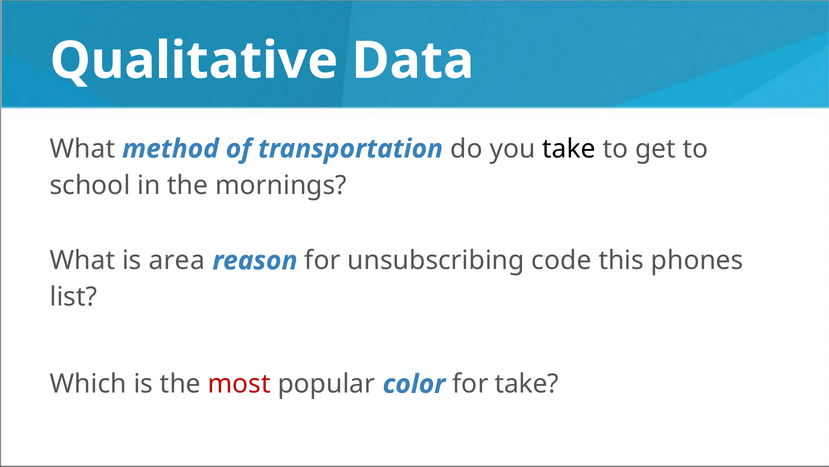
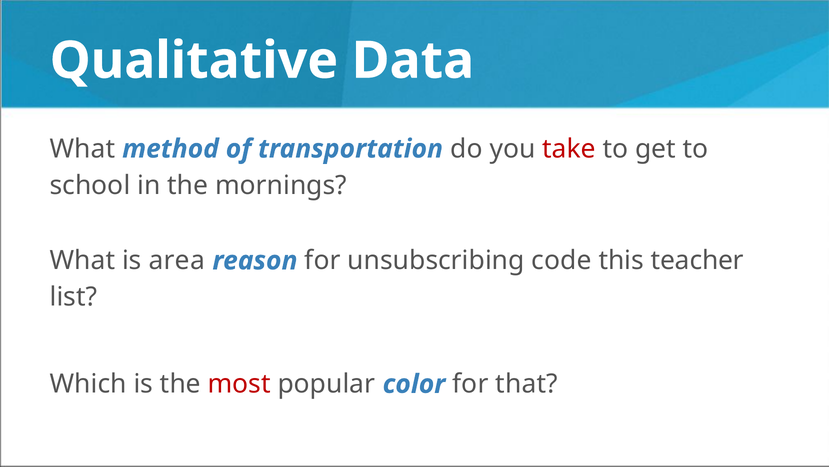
take at (569, 149) colour: black -> red
phones: phones -> teacher
for take: take -> that
